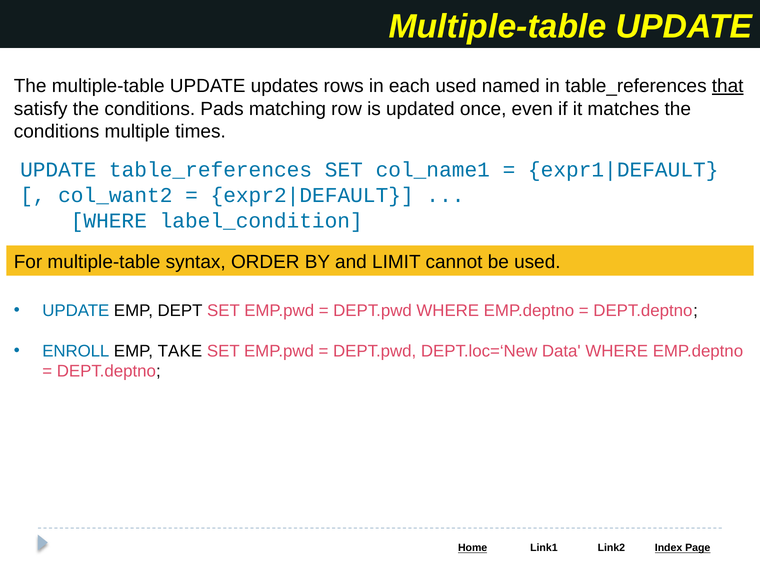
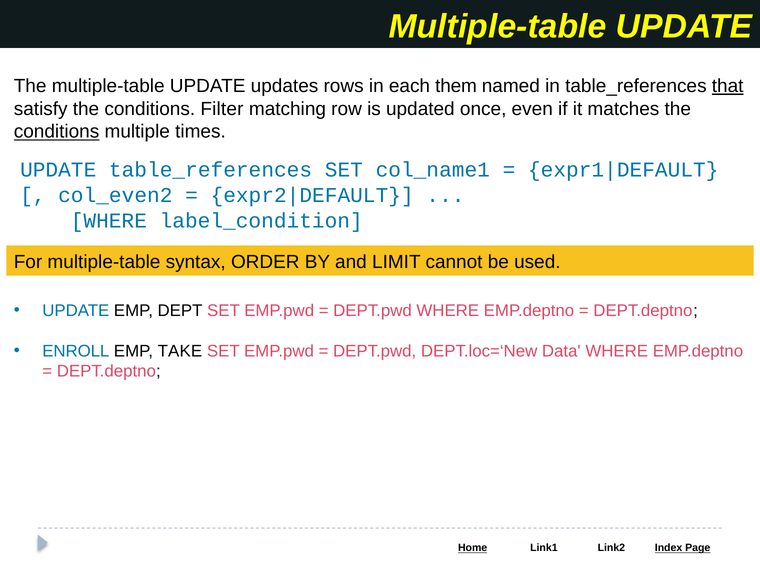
each used: used -> them
Pads: Pads -> Filter
conditions at (57, 132) underline: none -> present
col_want2: col_want2 -> col_even2
